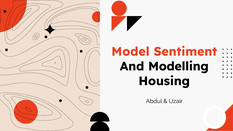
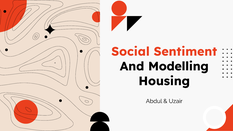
Model: Model -> Social
